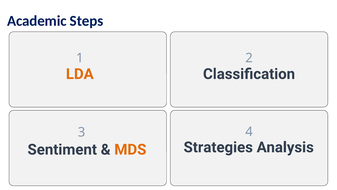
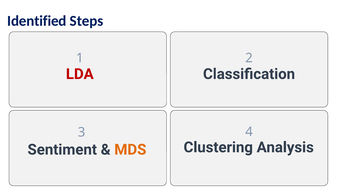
Academic: Academic -> Identified
LDA colour: orange -> red
Strategies: Strategies -> Clustering
